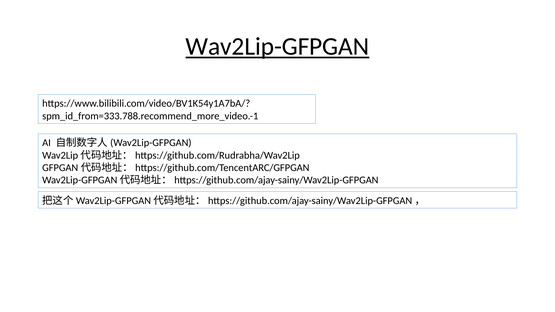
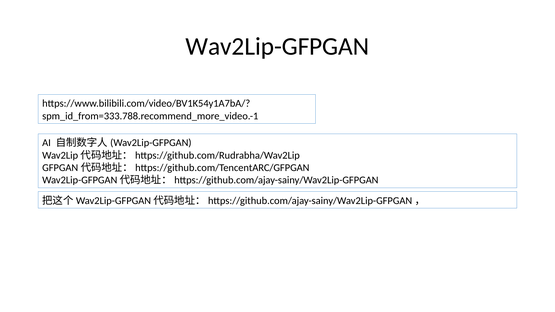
Wav2Lip-GFPGAN underline: present -> none
